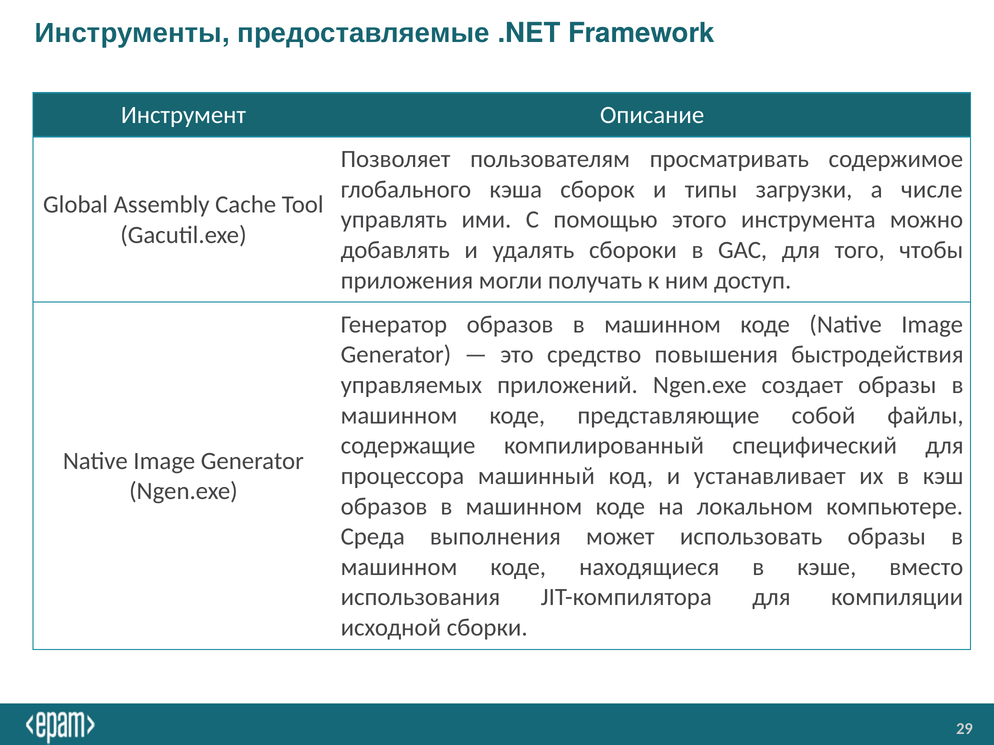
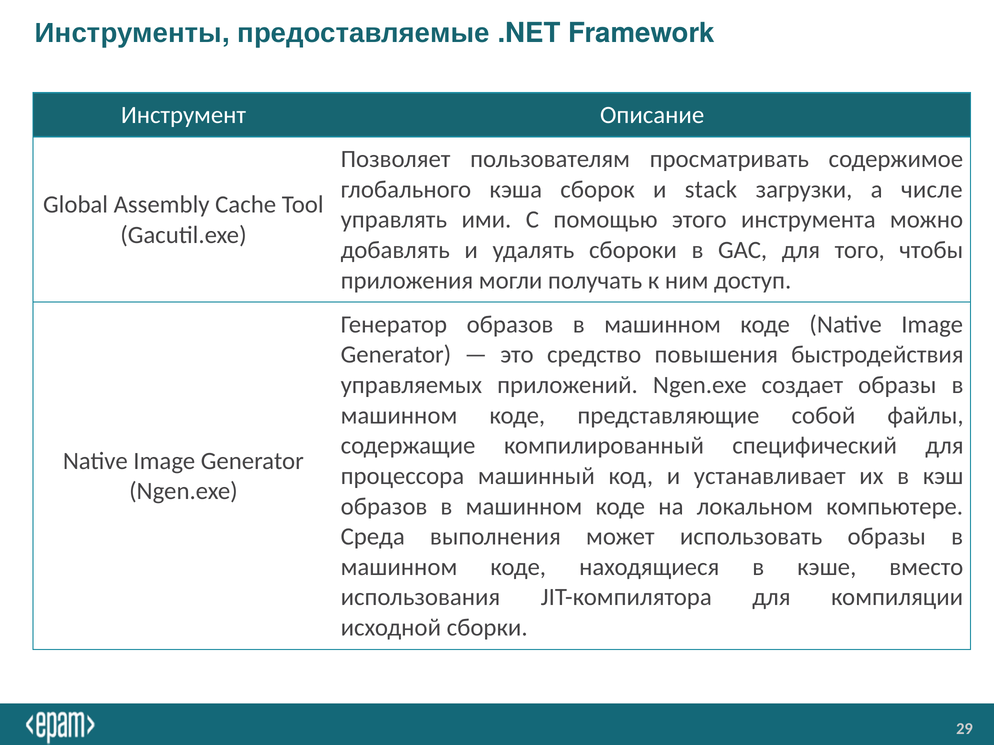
типы: типы -> stack
